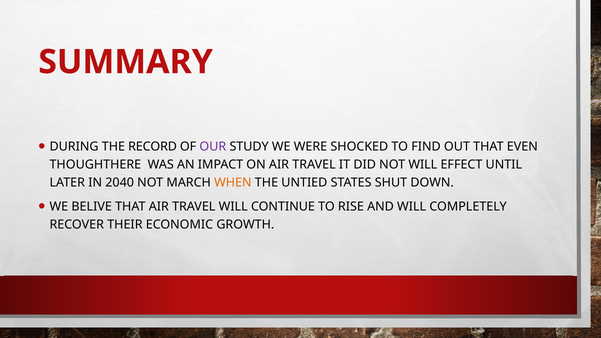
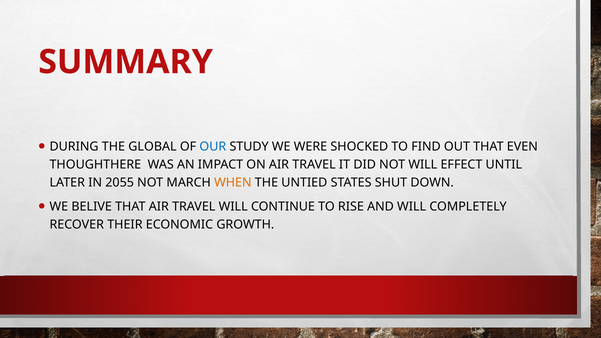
RECORD: RECORD -> GLOBAL
OUR colour: purple -> blue
2040: 2040 -> 2055
